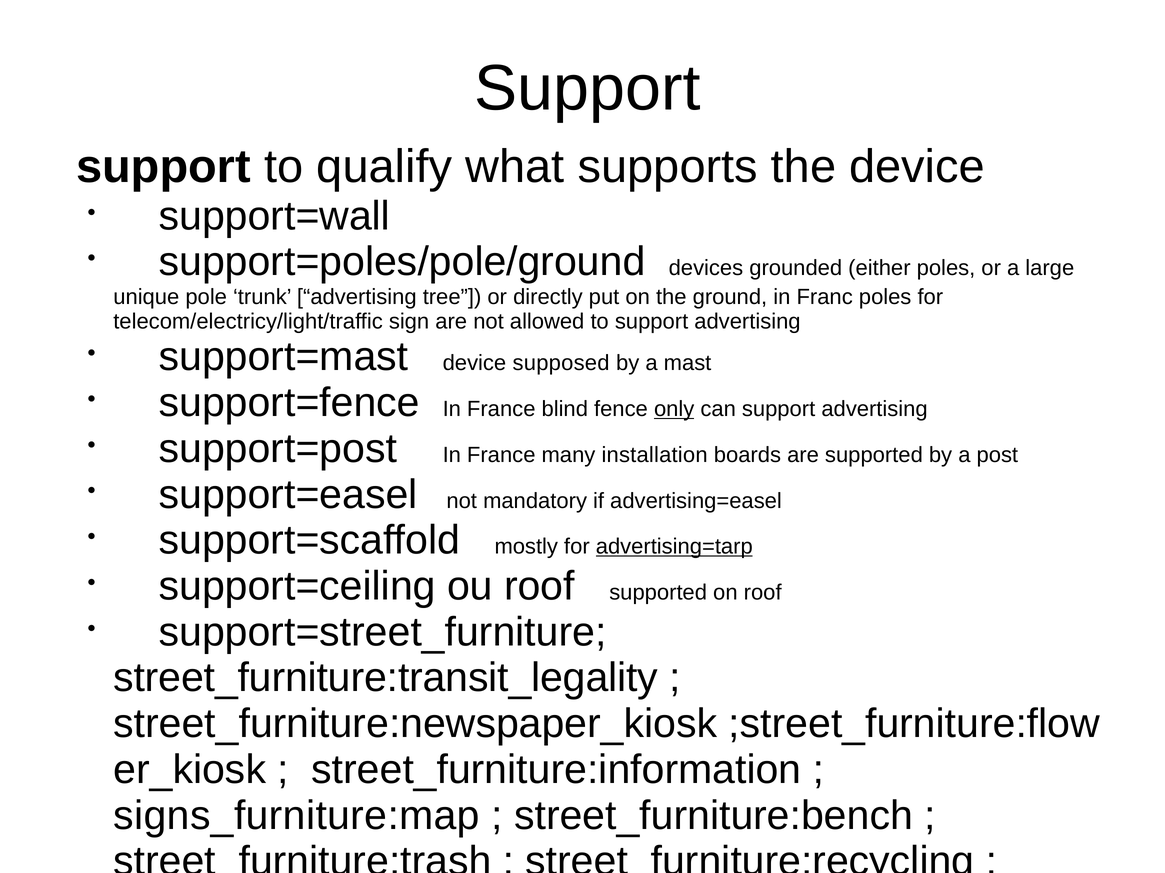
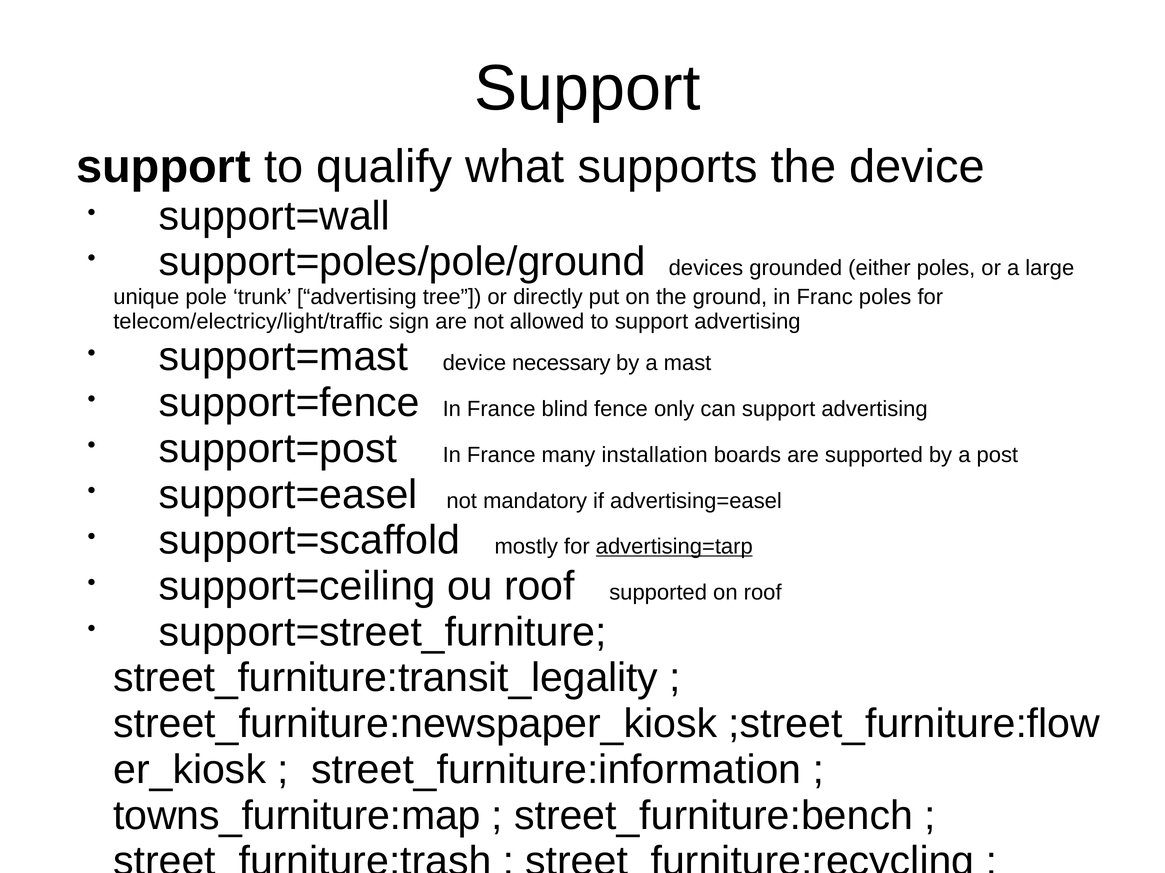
supposed: supposed -> necessary
only at (674, 409) underline: present -> none
signs_furniture:map: signs_furniture:map -> towns_furniture:map
